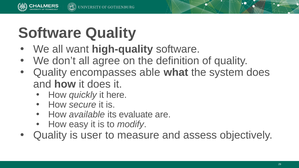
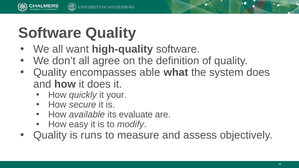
here: here -> your
user: user -> runs
